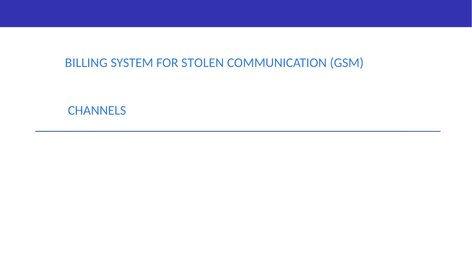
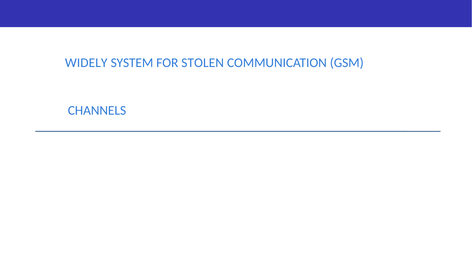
BILLING: BILLING -> WIDELY
